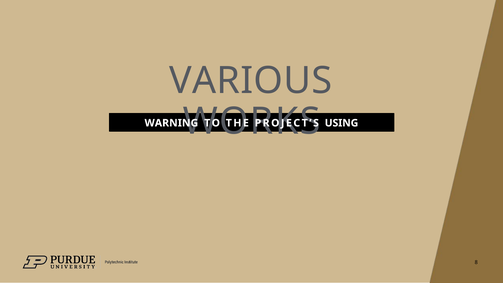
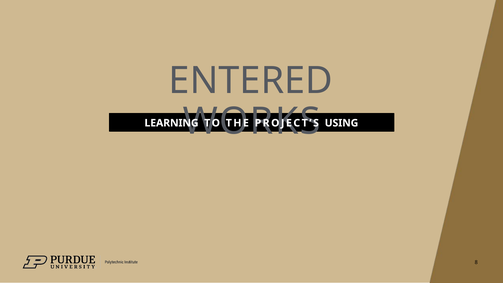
VARIOUS: VARIOUS -> ENTERED
WARNING: WARNING -> LEARNING
